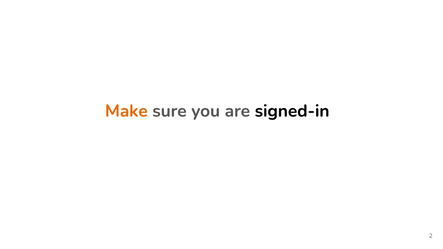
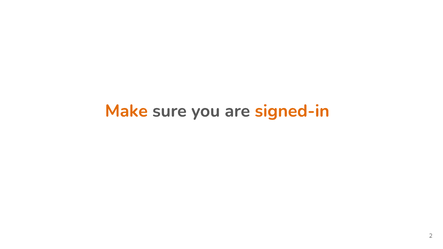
signed-in colour: black -> orange
